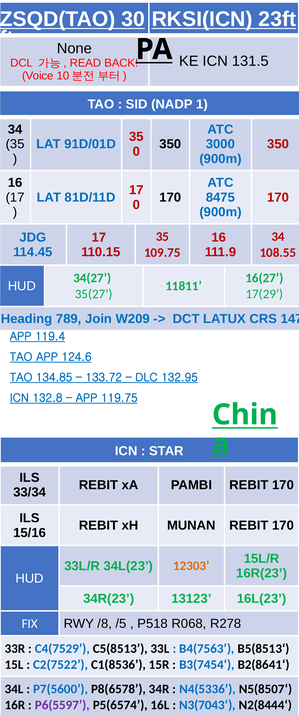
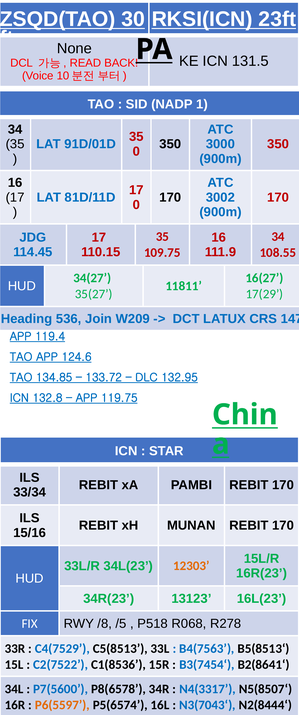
8475: 8475 -> 3002
789: 789 -> 536
N4(5336: N4(5336 -> N4(3317
P6(5597 colour: purple -> orange
